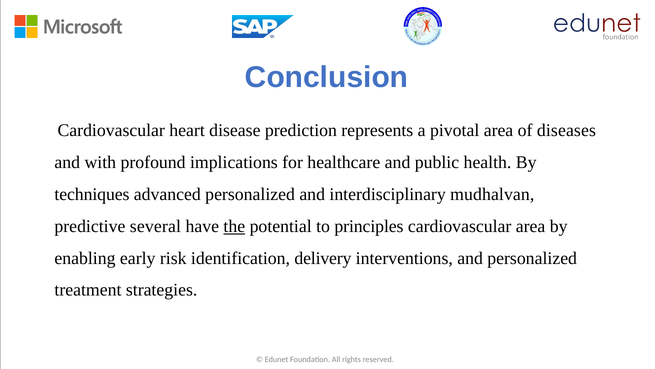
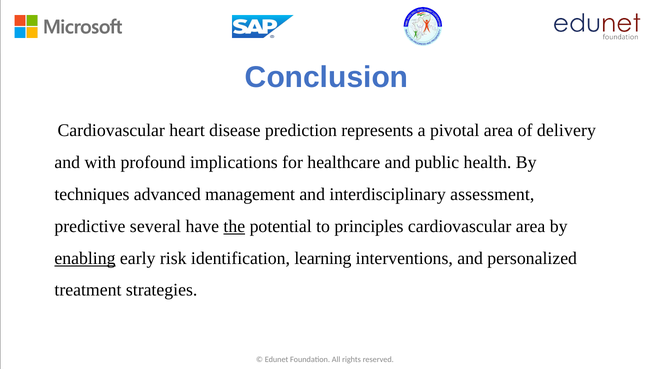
diseases: diseases -> delivery
advanced personalized: personalized -> management
mudhalvan: mudhalvan -> assessment
enabling underline: none -> present
delivery: delivery -> learning
